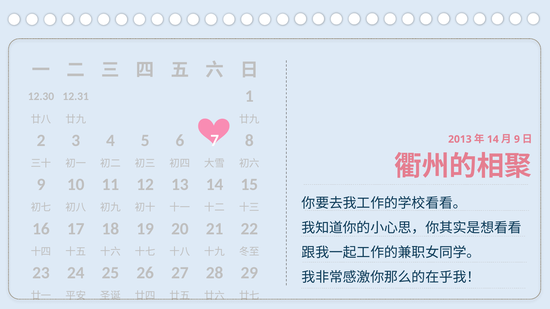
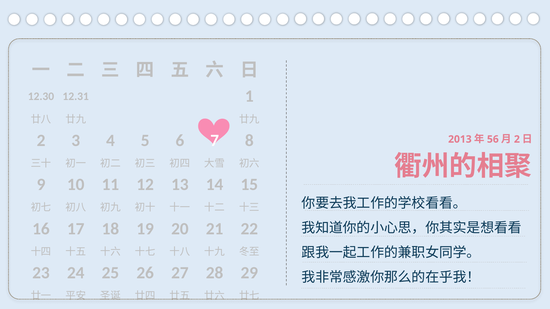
14 at (493, 139): 14 -> 56
9 at (517, 139): 9 -> 2
